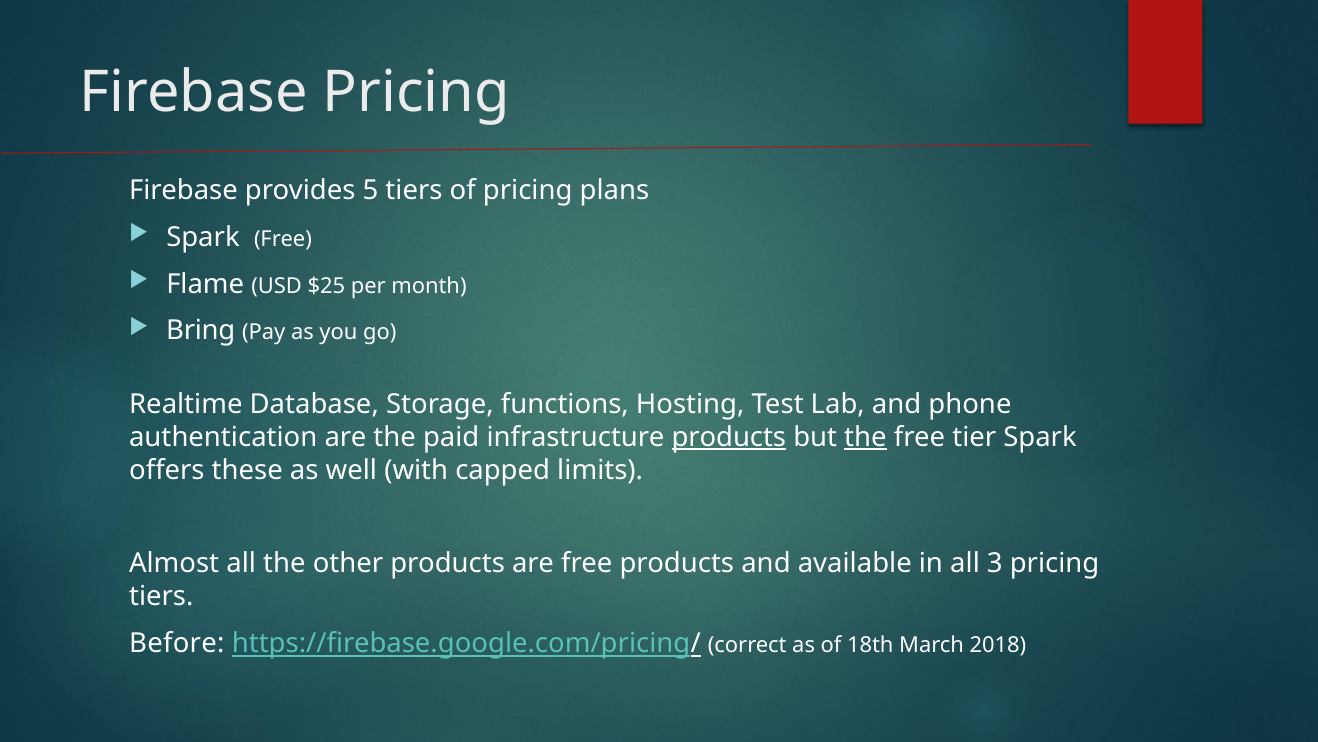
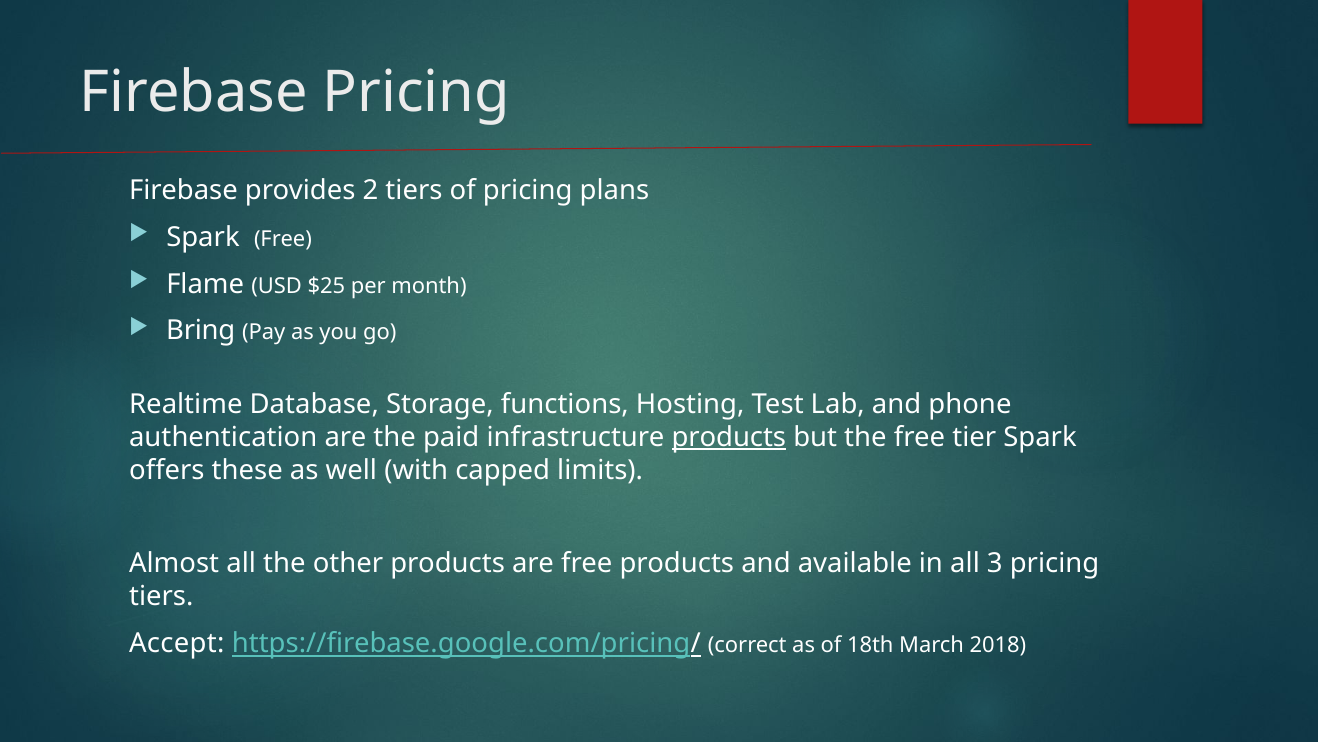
5: 5 -> 2
the at (865, 437) underline: present -> none
Before: Before -> Accept
